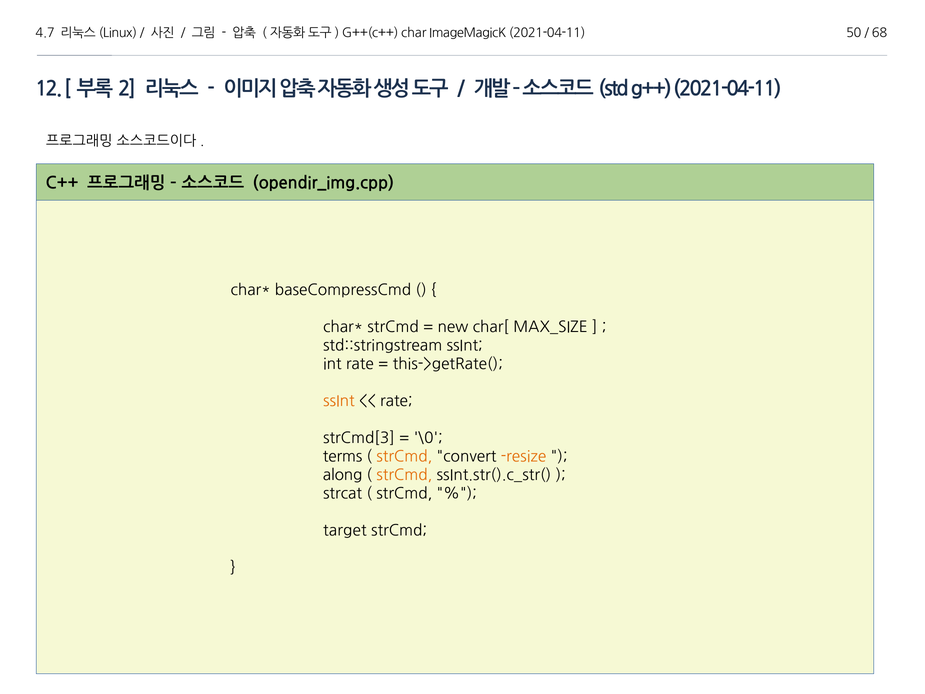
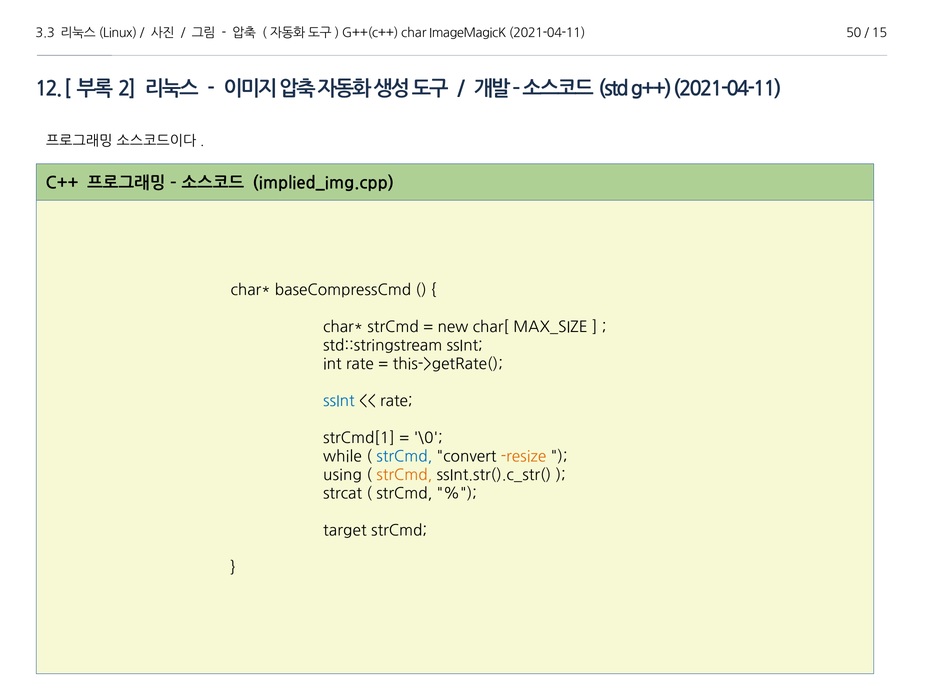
4.7: 4.7 -> 3.3
68: 68 -> 15
opendir_img.cpp: opendir_img.cpp -> implied_img.cpp
ssInt at (339, 401) colour: orange -> blue
strCmd[3: strCmd[3 -> strCmd[1
terms: terms -> while
strCmd at (404, 457) colour: orange -> blue
along: along -> using
